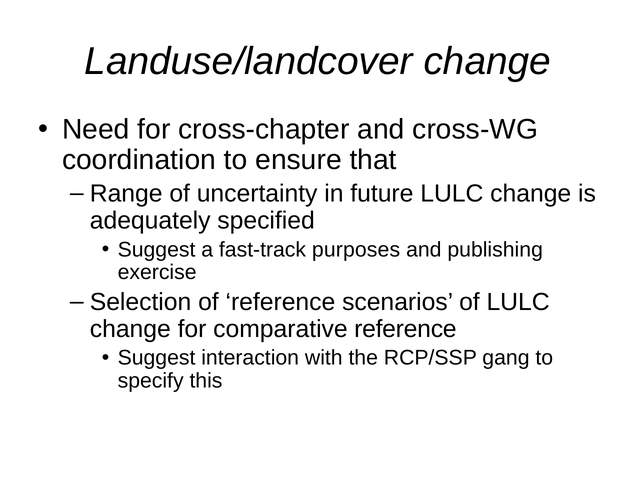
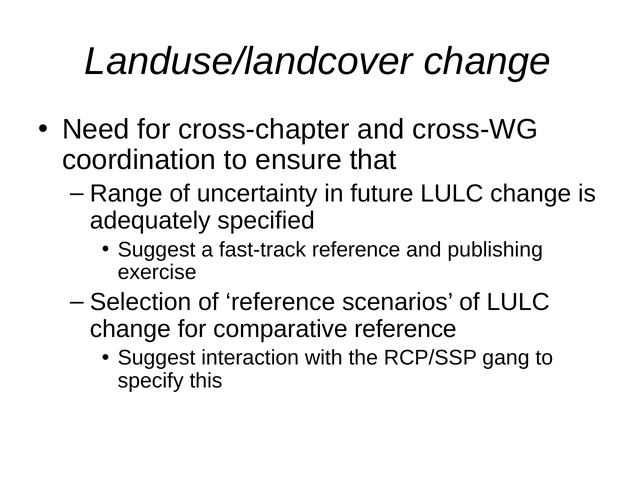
fast-track purposes: purposes -> reference
